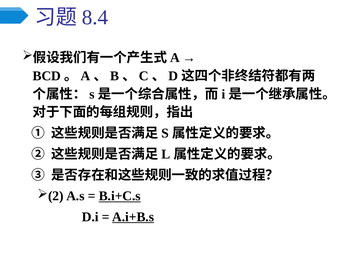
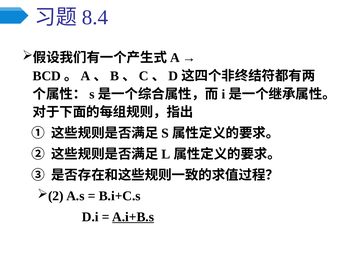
B.i+C.s underline: present -> none
